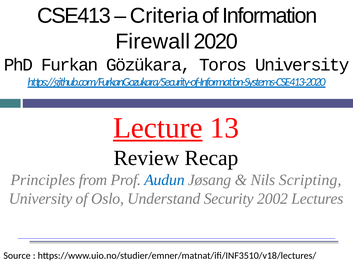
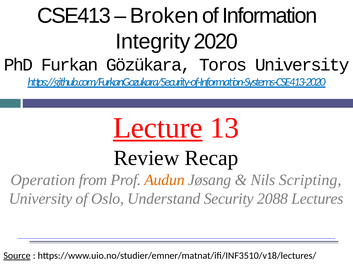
Criteria: Criteria -> Broken
Firewall: Firewall -> Integrity
Principles: Principles -> Operation
Audun colour: blue -> orange
2002: 2002 -> 2088
Source underline: none -> present
